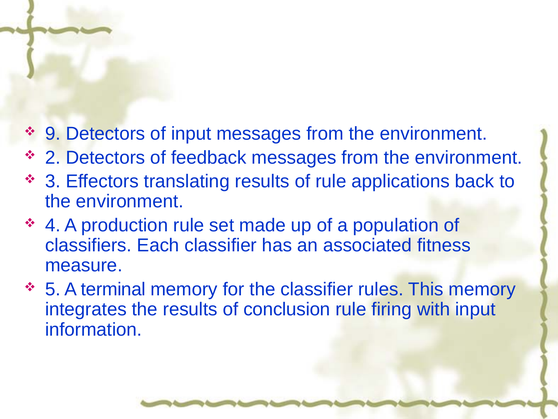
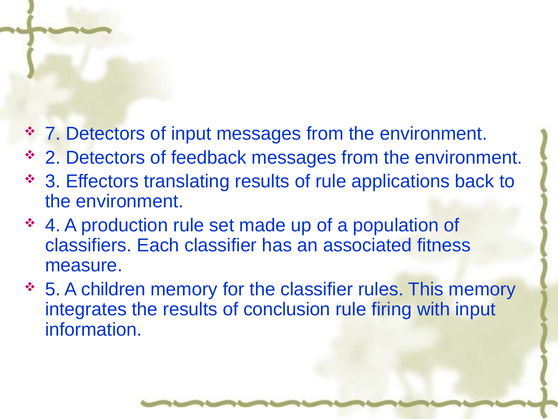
9: 9 -> 7
terminal: terminal -> children
